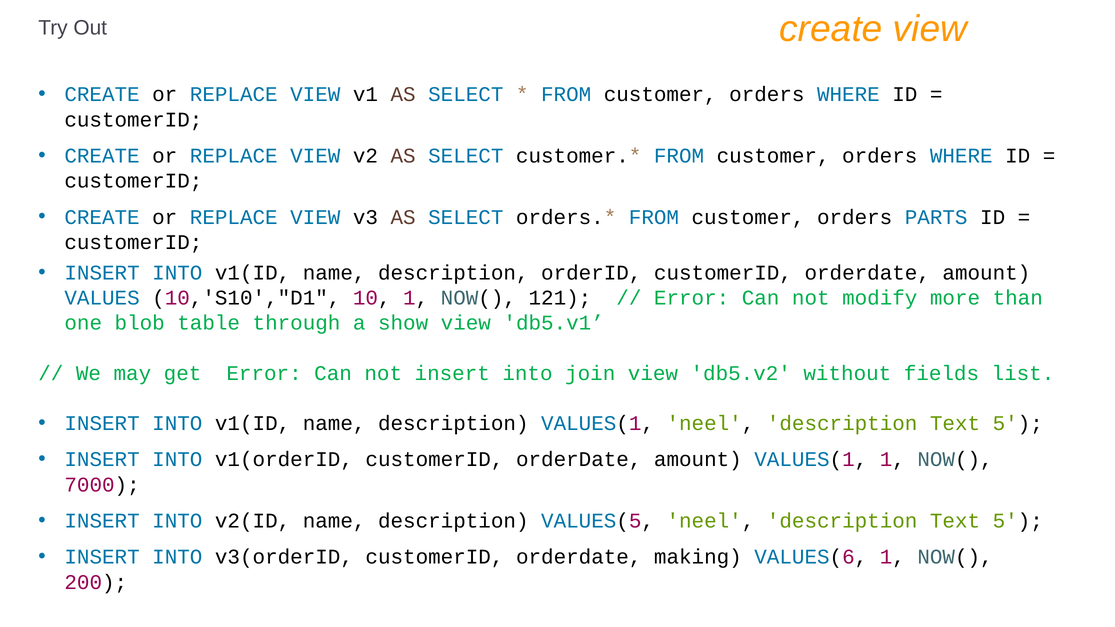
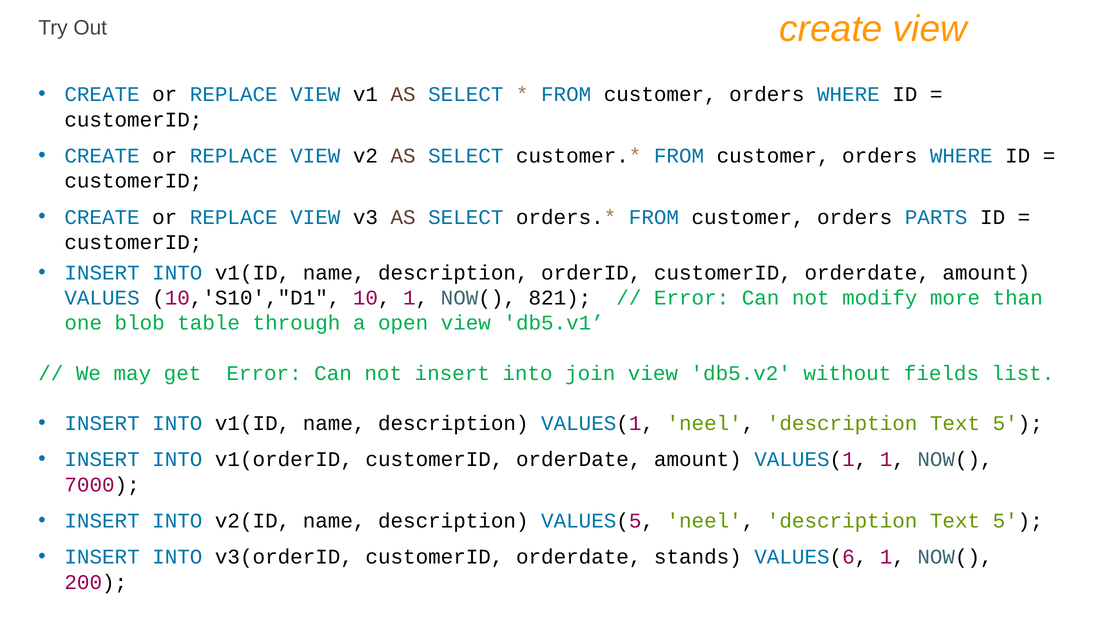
121: 121 -> 821
show: show -> open
making: making -> stands
